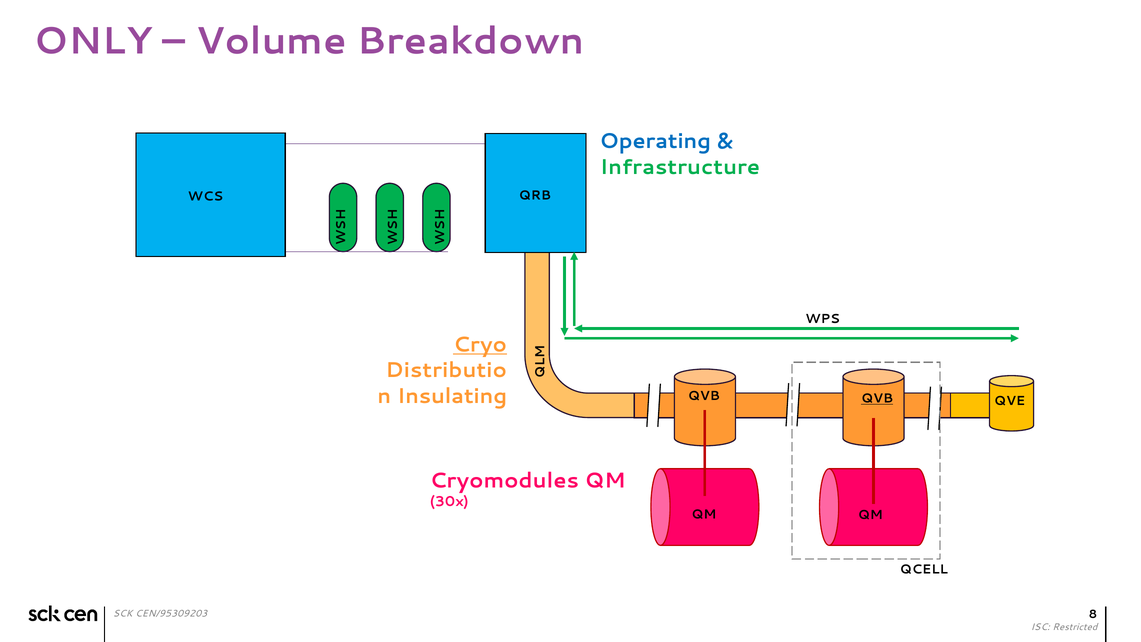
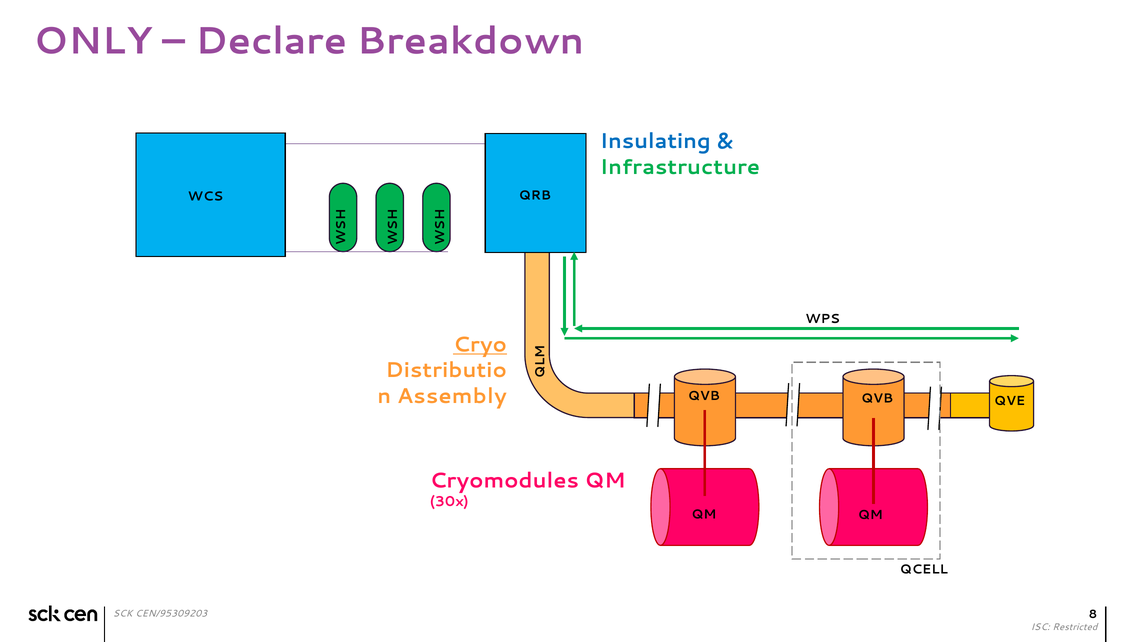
Volume: Volume -> Declare
Operating: Operating -> Insulating
Insulating: Insulating -> Assembly
QVB at (877, 398) underline: present -> none
